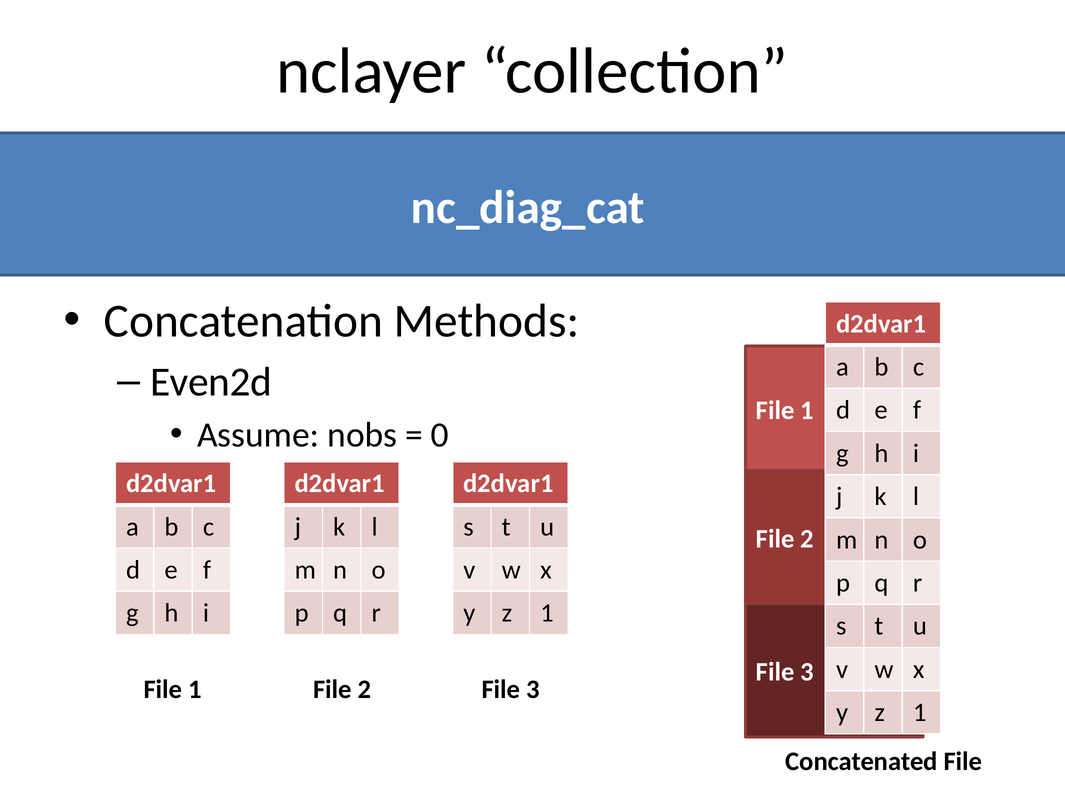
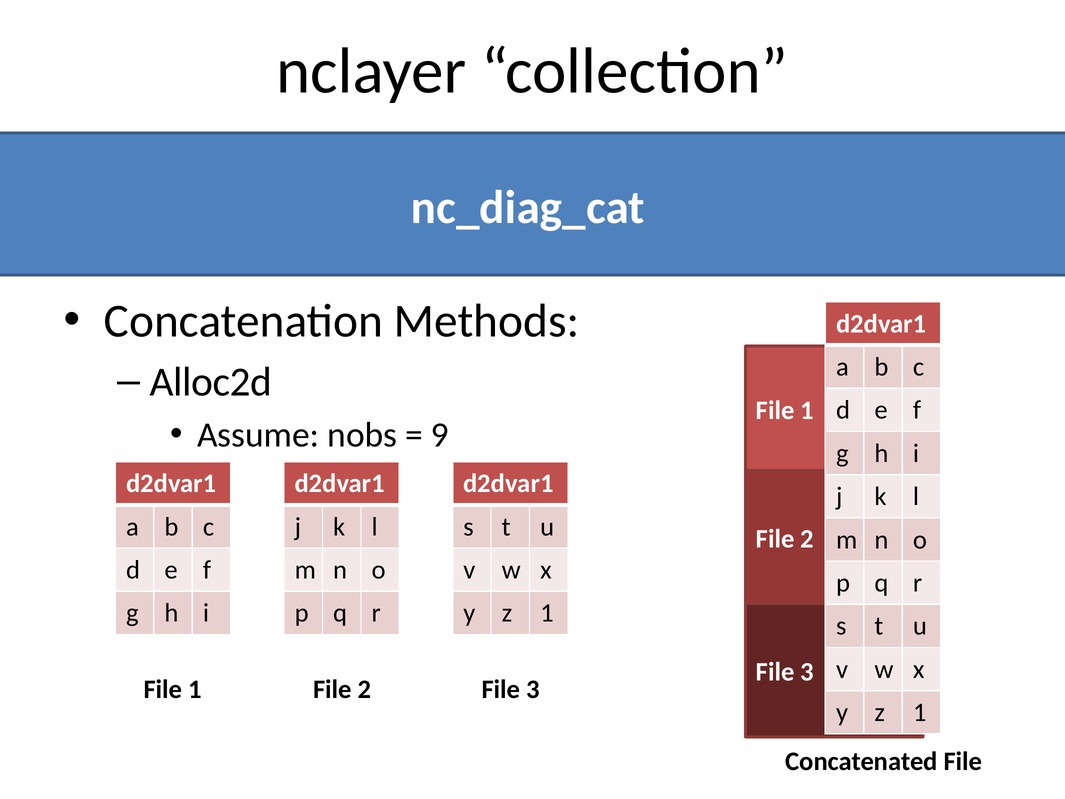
Even2d: Even2d -> Alloc2d
0: 0 -> 9
